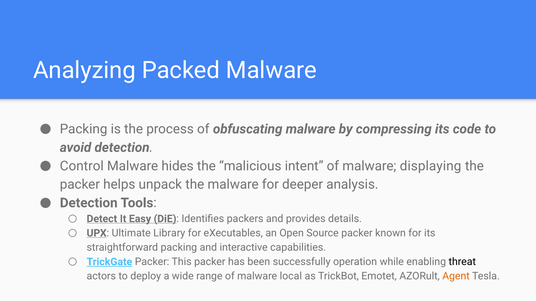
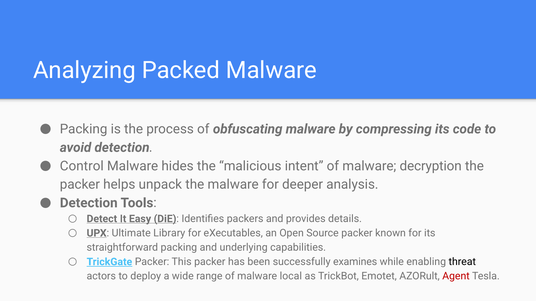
displaying: displaying -> decryption
interactive: interactive -> underlying
operation: operation -> examines
Agent colour: orange -> red
